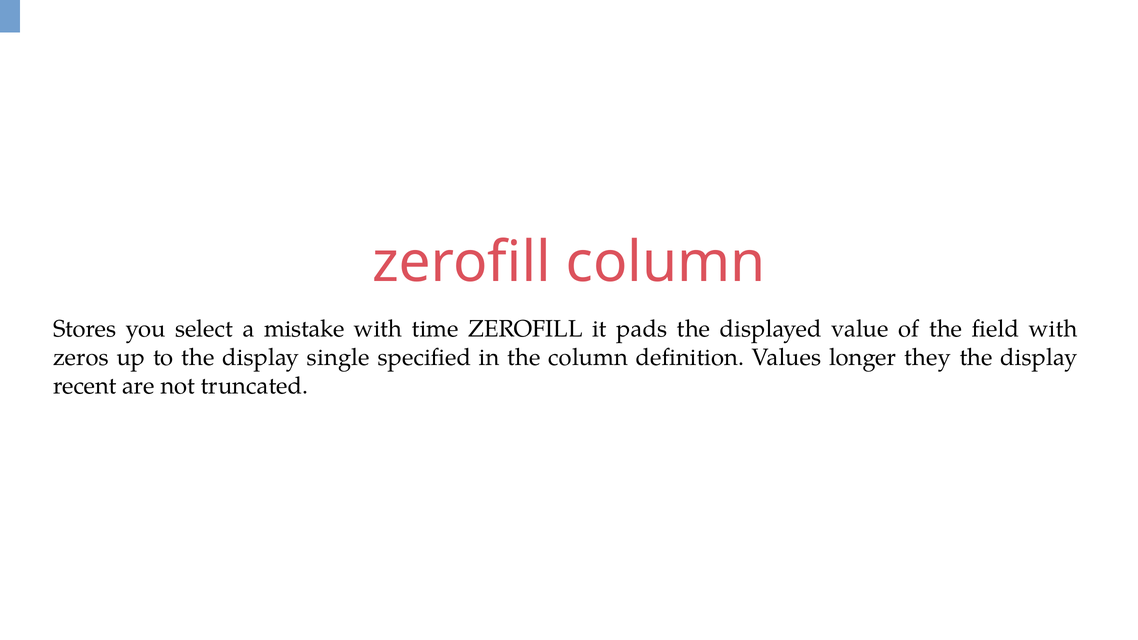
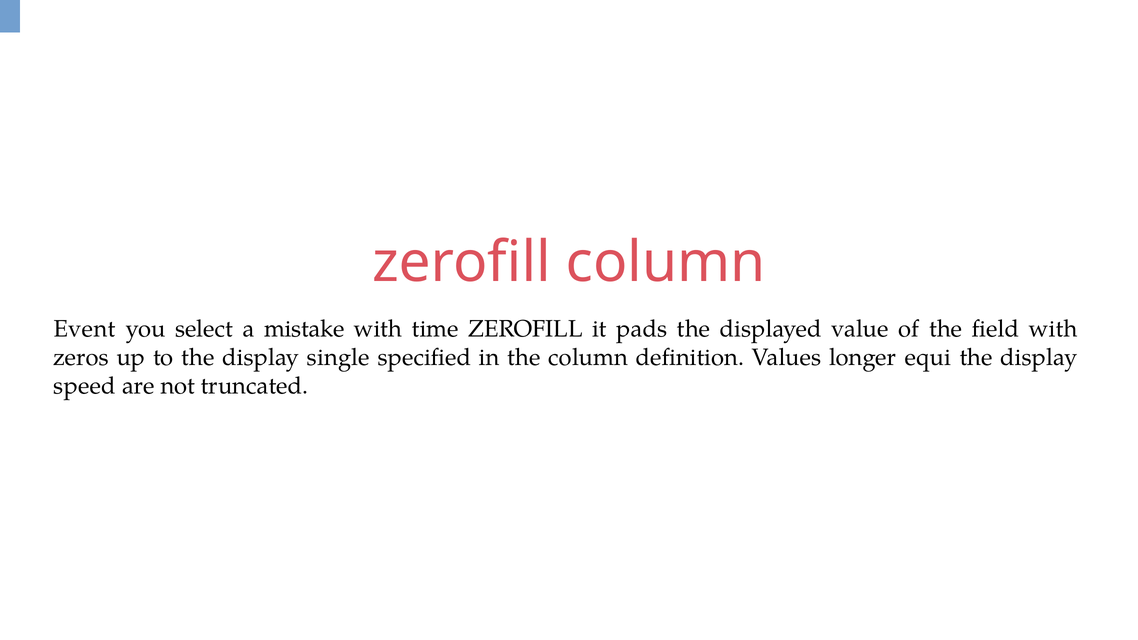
Stores: Stores -> Event
they: they -> equi
recent: recent -> speed
